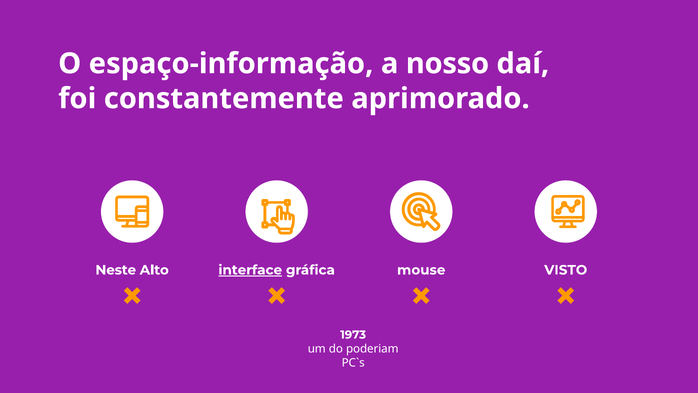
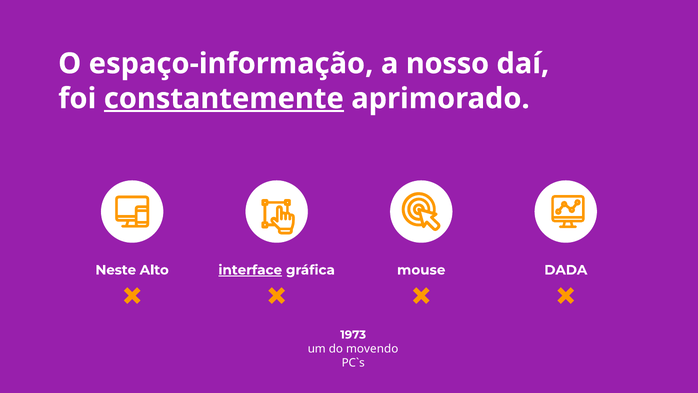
constantemente underline: none -> present
VISTO: VISTO -> DADA
poderiam: poderiam -> movendo
